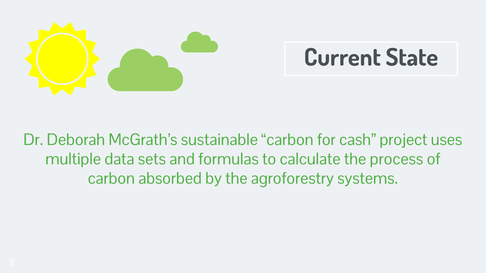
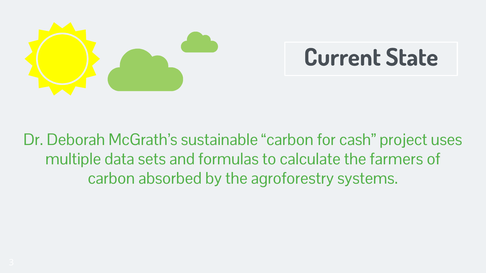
process: process -> farmers
